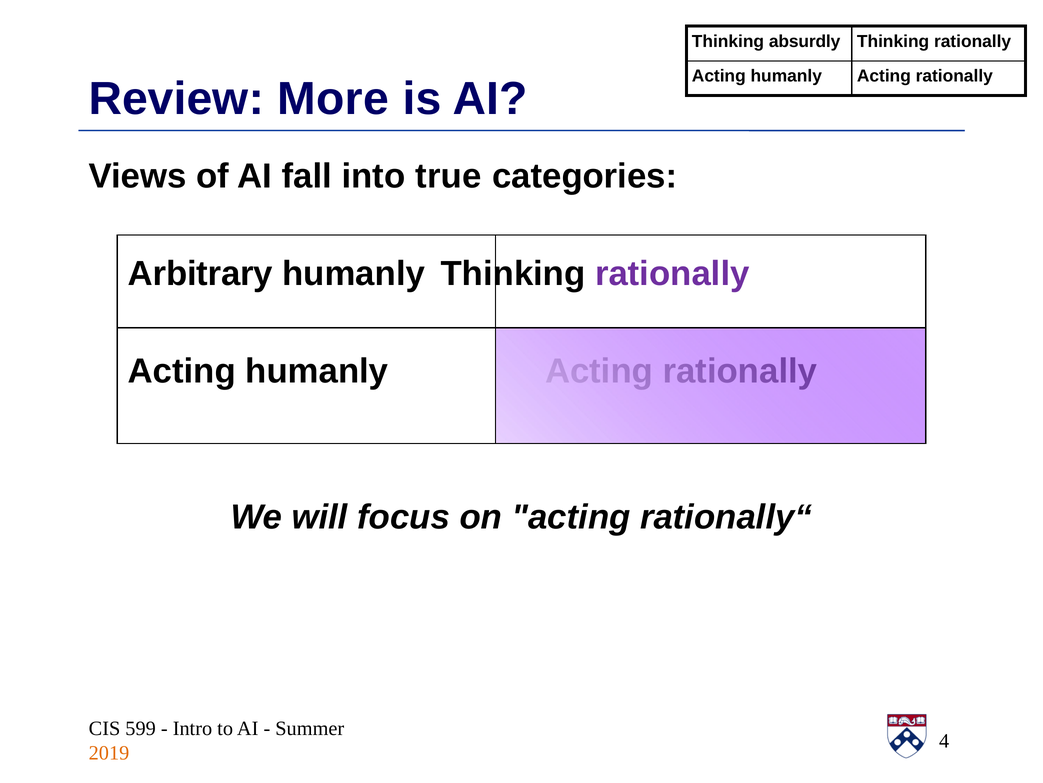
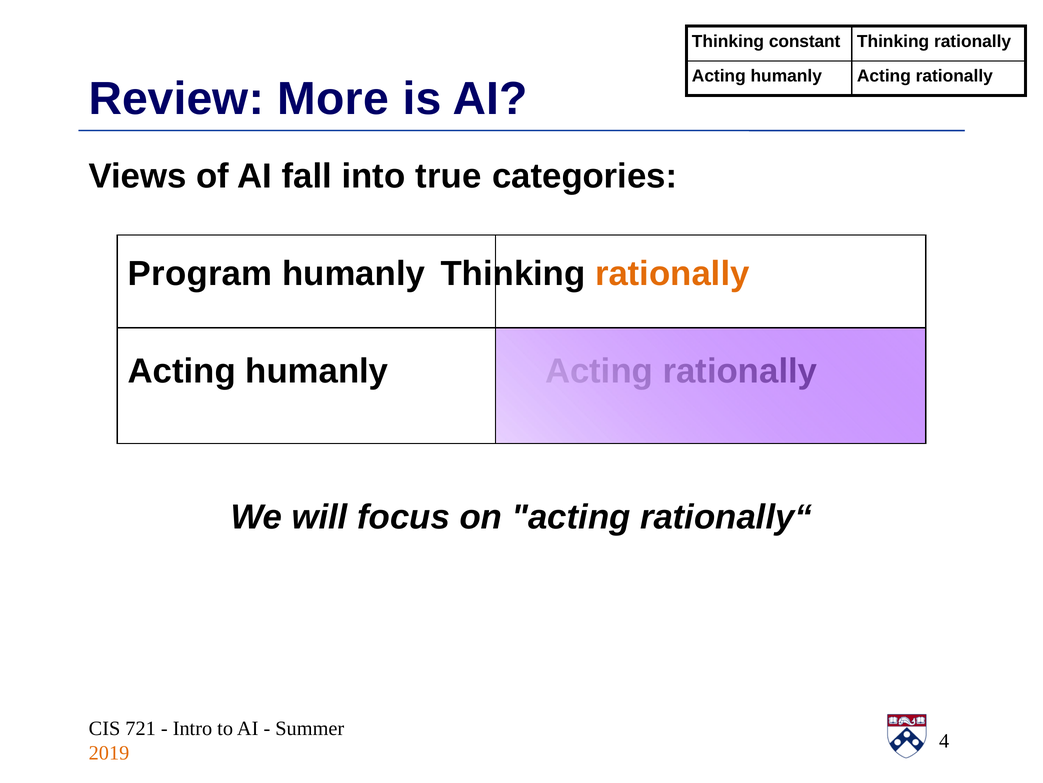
absurdly: absurdly -> constant
Arbitrary: Arbitrary -> Program
rationally at (672, 274) colour: purple -> orange
599: 599 -> 721
